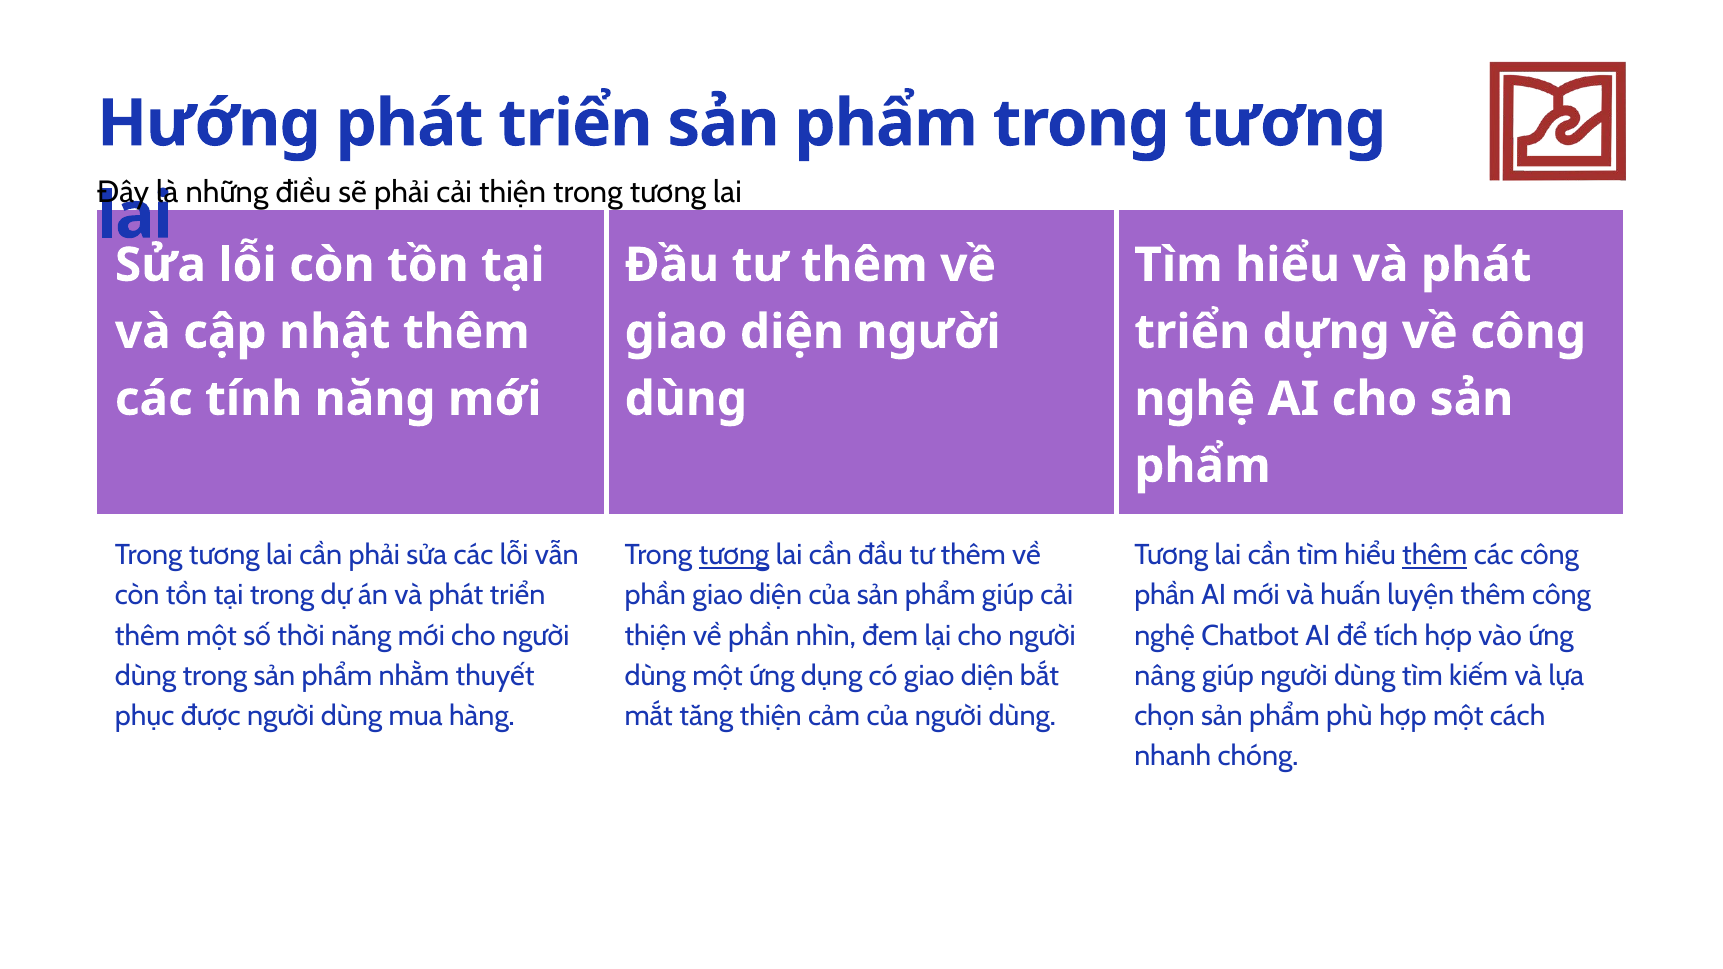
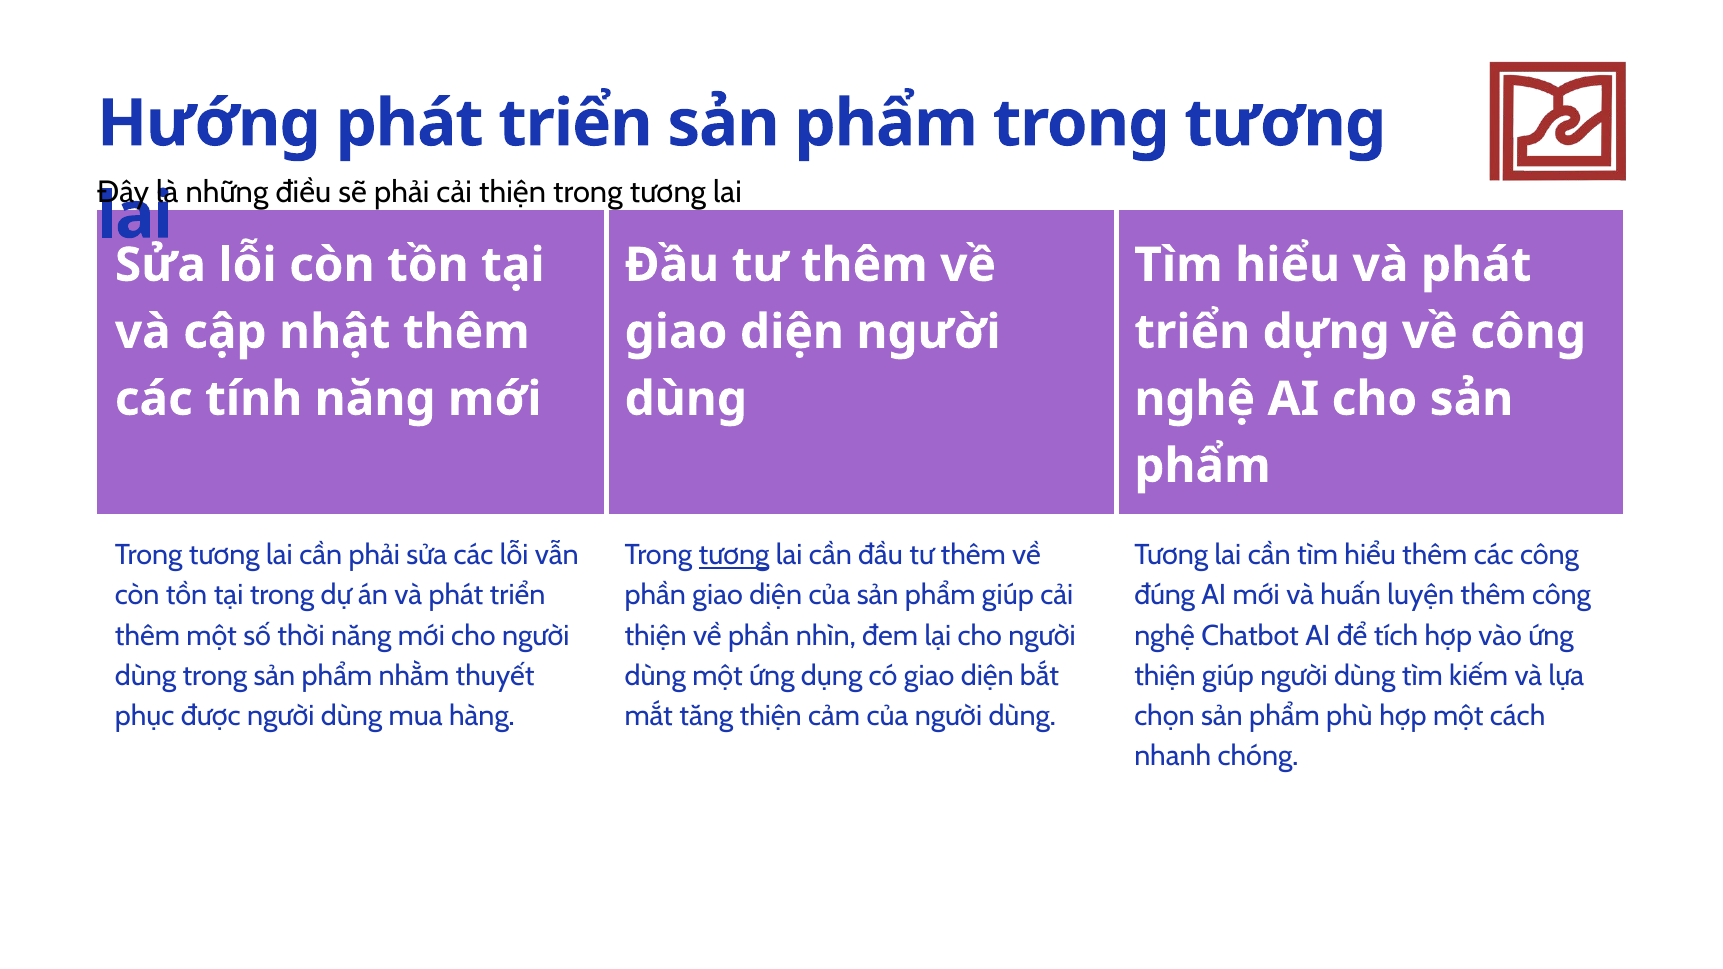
thêm at (1435, 555) underline: present -> none
phần at (1165, 596): phần -> đúng
nâng at (1165, 676): nâng -> thiện
